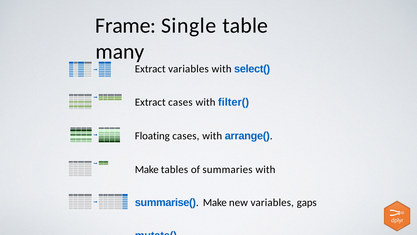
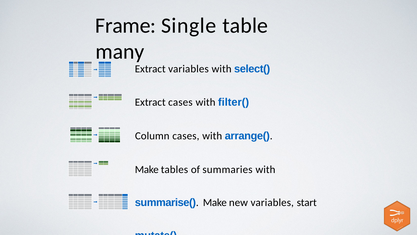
Floating: Floating -> Column
gaps: gaps -> start
